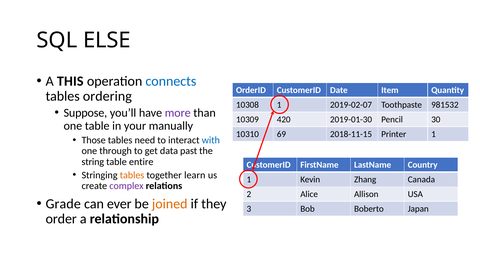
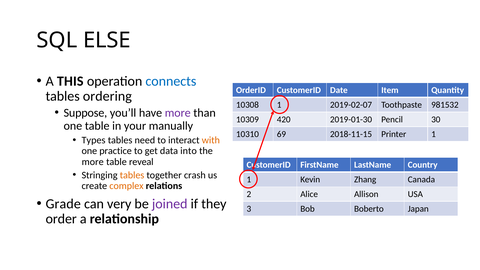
Those: Those -> Types
with colour: blue -> orange
through: through -> practice
past: past -> into
string at (93, 162): string -> more
entire: entire -> reveal
learn: learn -> crash
complex colour: purple -> orange
ever: ever -> very
joined colour: orange -> purple
